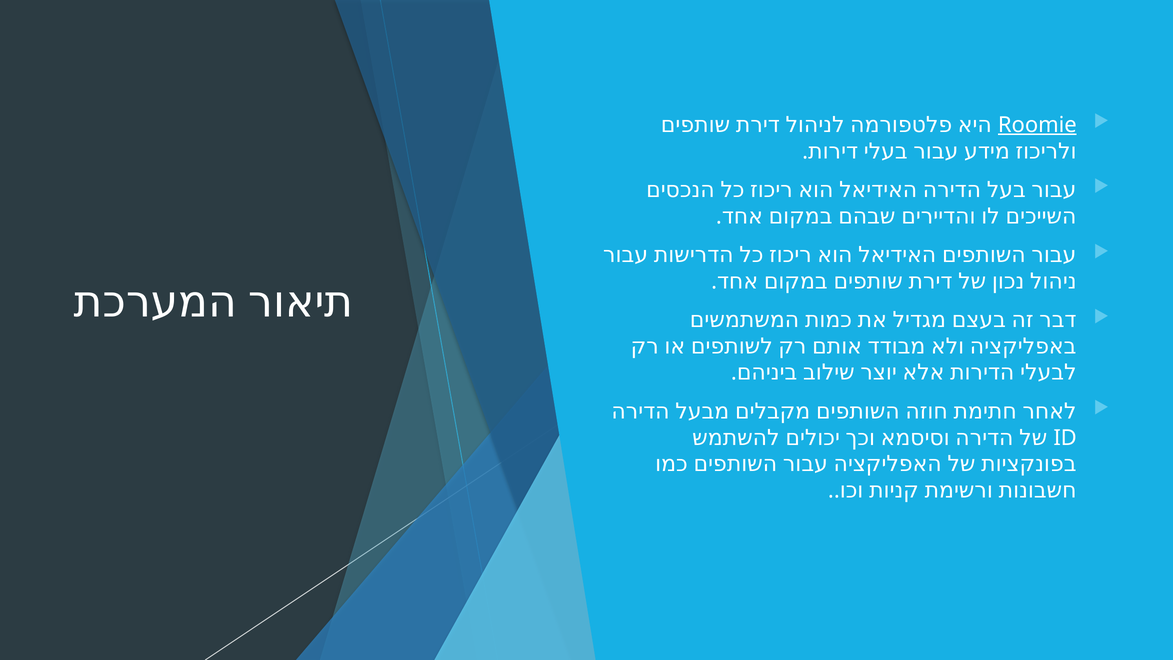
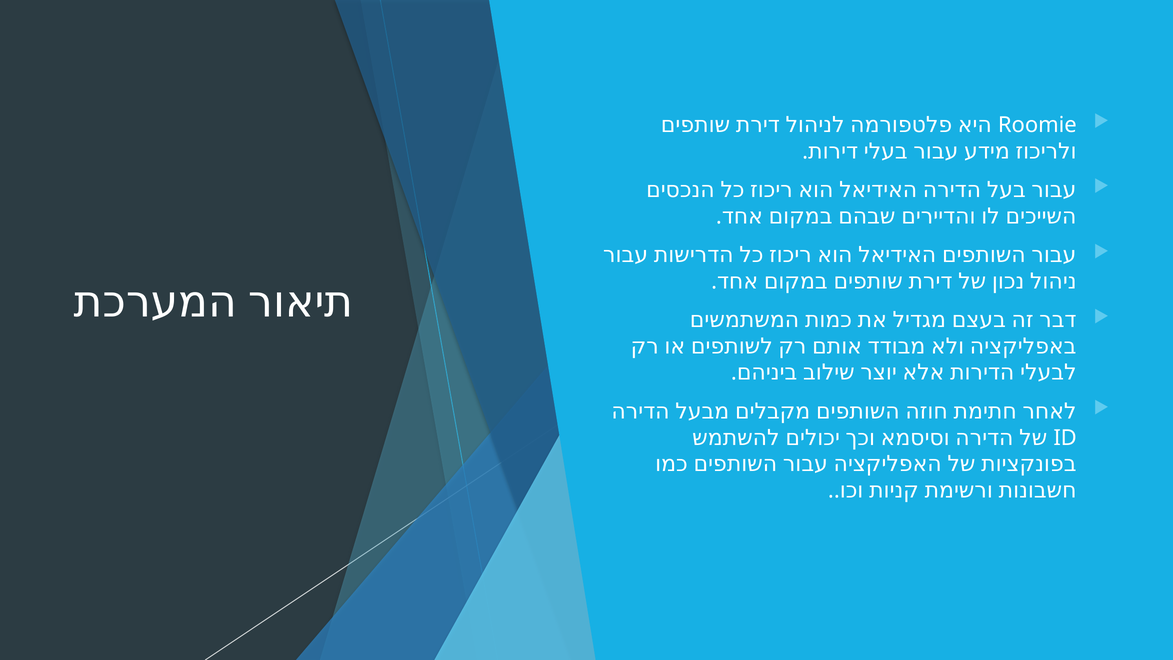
Roomie underline: present -> none
